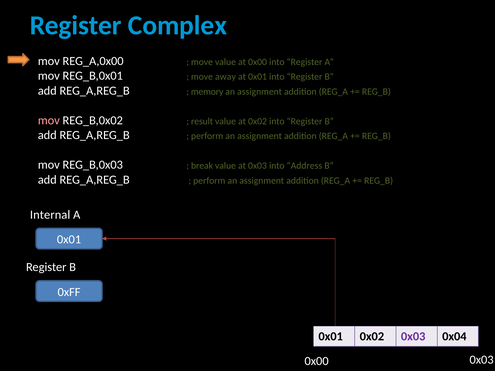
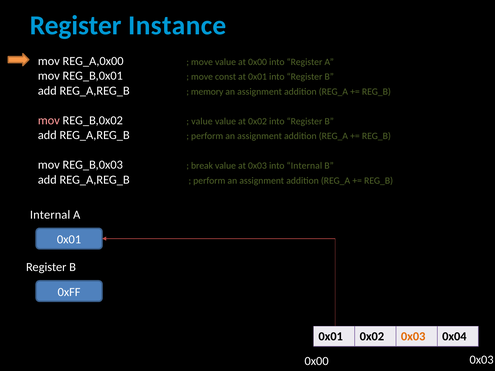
Complex: Complex -> Instance
away: away -> const
result at (202, 121): result -> value
into Address: Address -> Internal
0x03 at (413, 337) colour: purple -> orange
